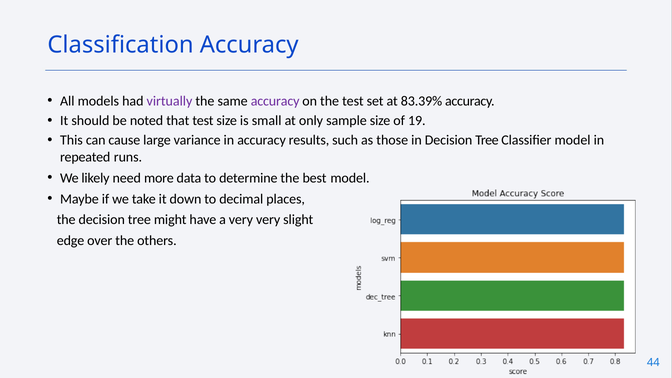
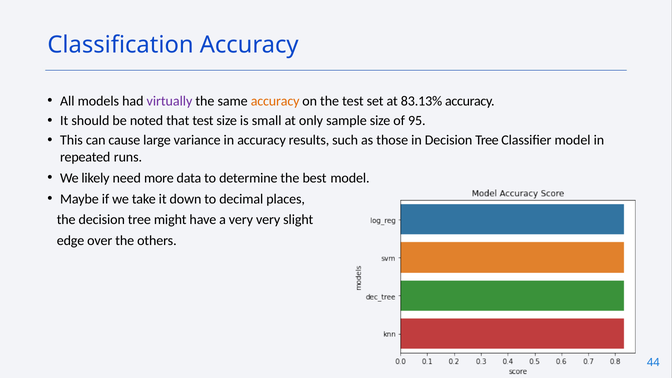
accuracy at (275, 101) colour: purple -> orange
83.39%: 83.39% -> 83.13%
19: 19 -> 95
